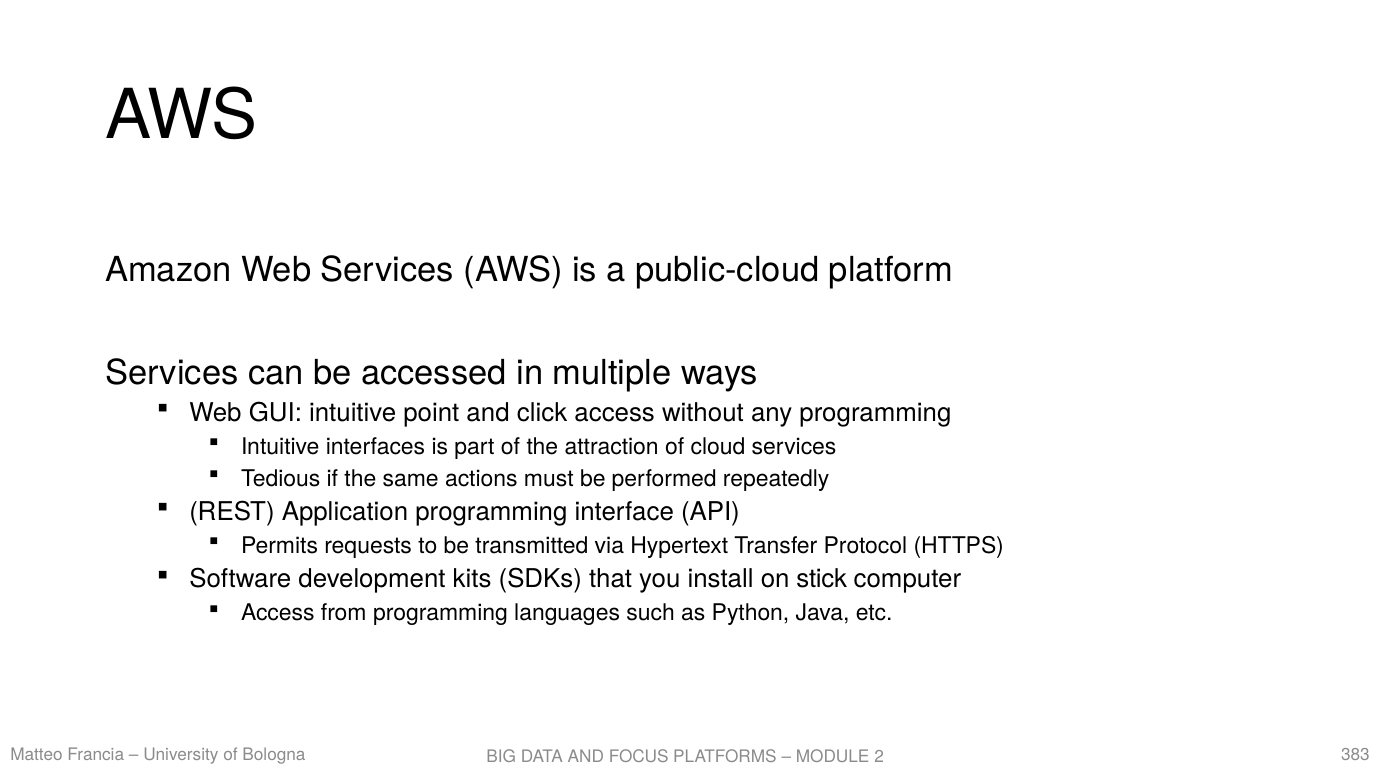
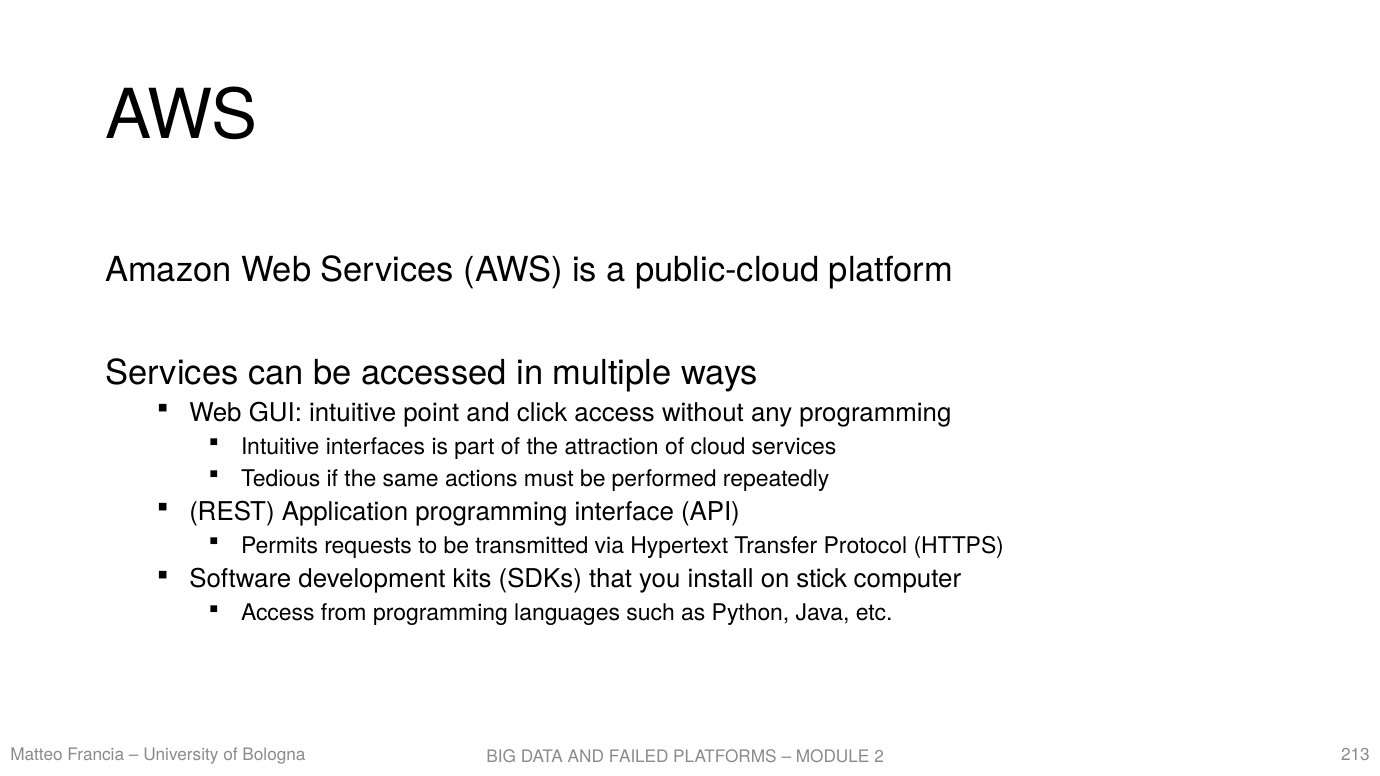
383: 383 -> 213
FOCUS: FOCUS -> FAILED
